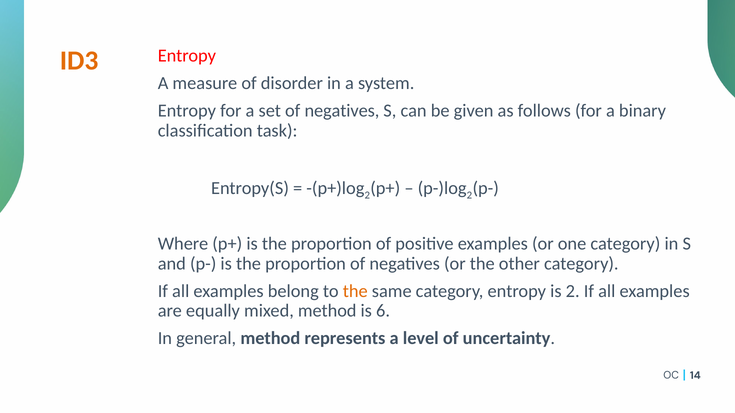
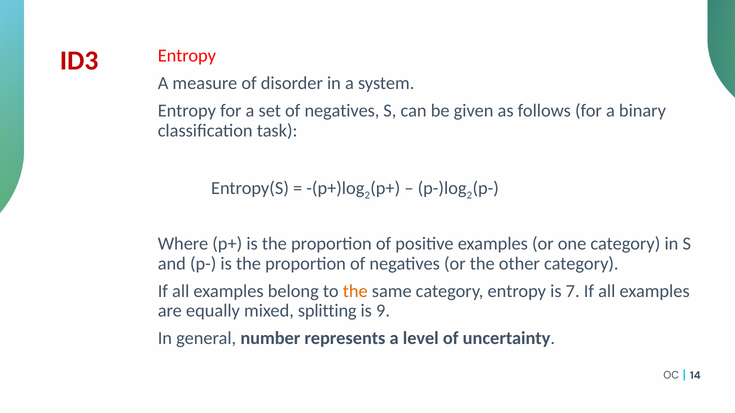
ID3 colour: orange -> red
is 2: 2 -> 7
mixed method: method -> splitting
6: 6 -> 9
general method: method -> number
